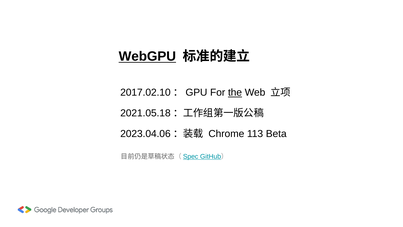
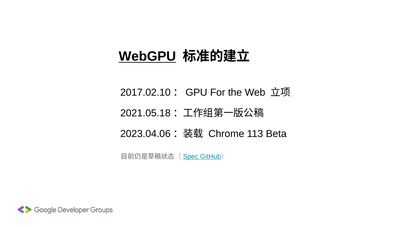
the underline: present -> none
